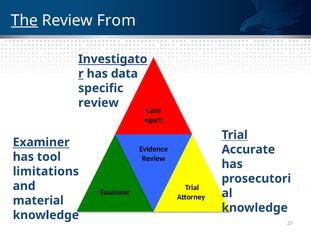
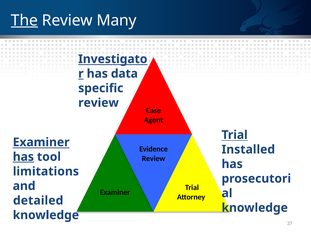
From: From -> Many
Accurate: Accurate -> Installed
has at (23, 156) underline: none -> present
material: material -> detailed
